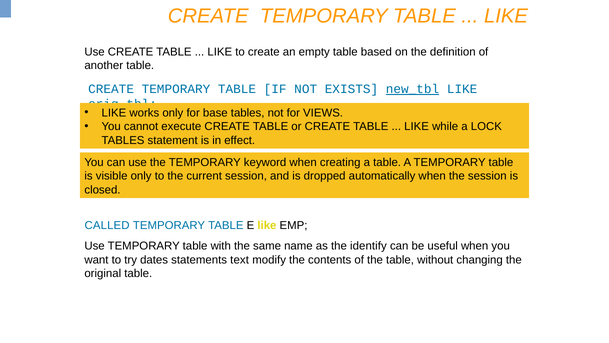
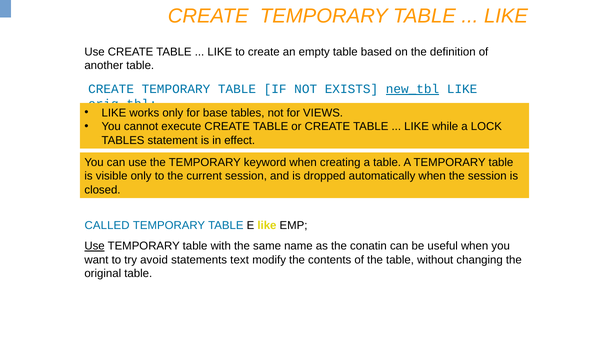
Use at (95, 246) underline: none -> present
identify: identify -> conatin
dates: dates -> avoid
